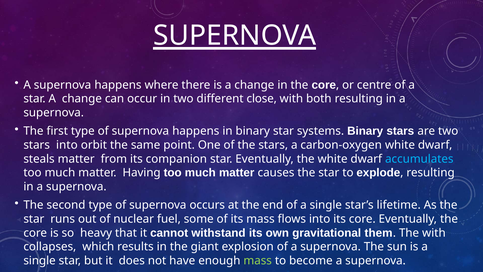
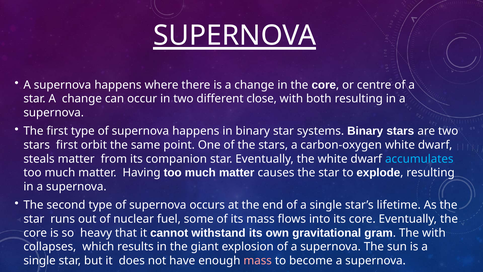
stars into: into -> first
them: them -> gram
mass at (258, 260) colour: light green -> pink
